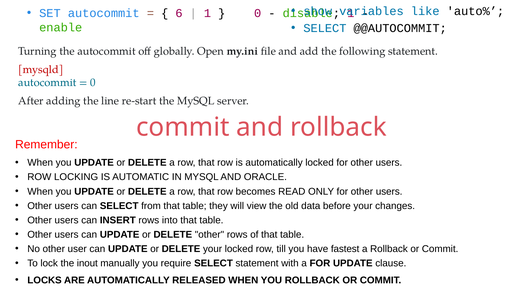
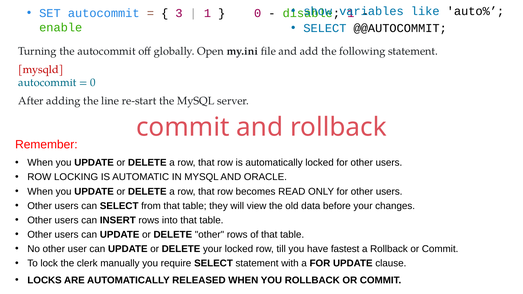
6: 6 -> 3
inout: inout -> clerk
